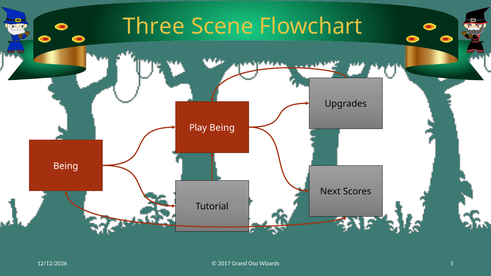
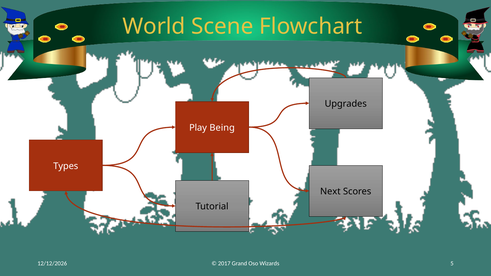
Three: Three -> World
Being at (66, 166): Being -> Types
